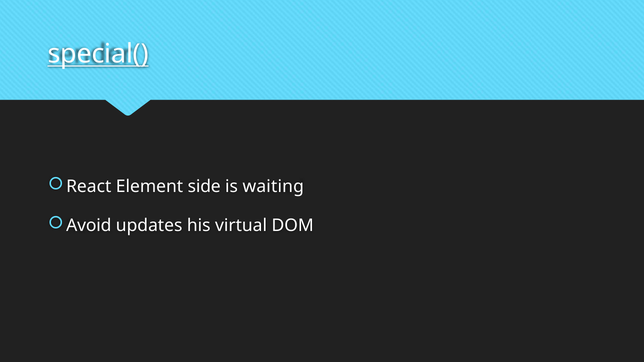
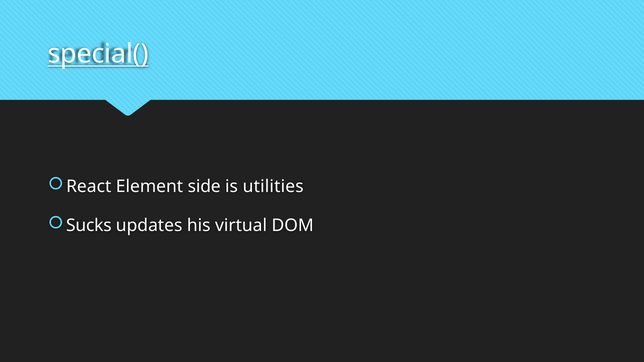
waiting: waiting -> utilities
Avoid: Avoid -> Sucks
